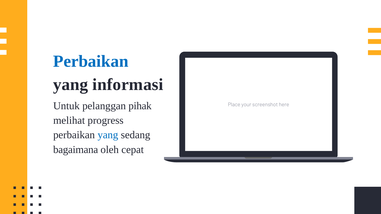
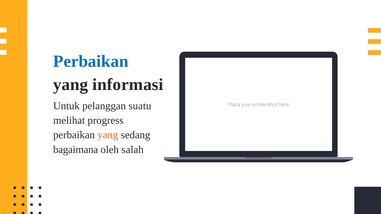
pihak: pihak -> suatu
yang at (108, 135) colour: blue -> orange
cepat: cepat -> salah
